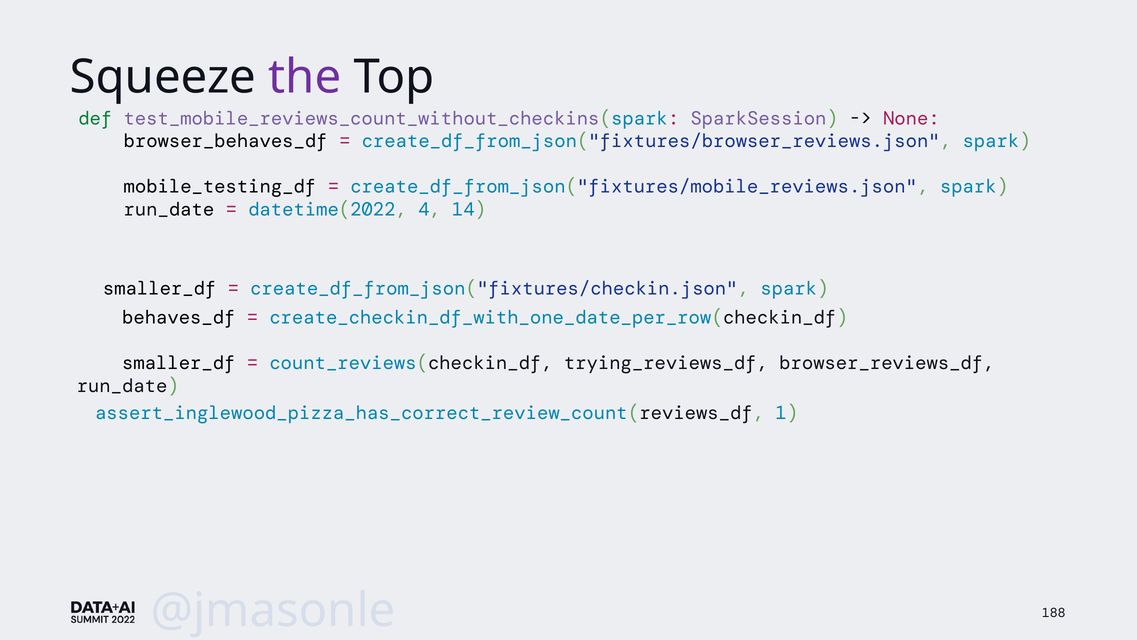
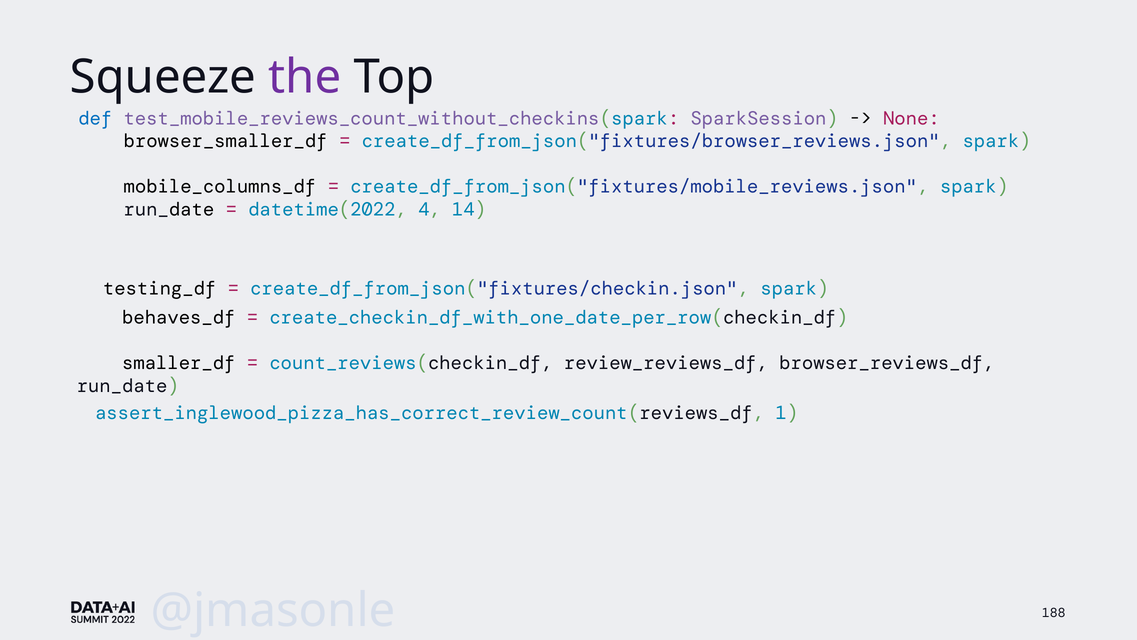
def colour: green -> blue
browser_behaves_df: browser_behaves_df -> browser_smaller_df
mobile_testing_df: mobile_testing_df -> mobile_columns_df
smaller_df at (160, 288): smaller_df -> testing_df
trying_reviews_df: trying_reviews_df -> review_reviews_df
